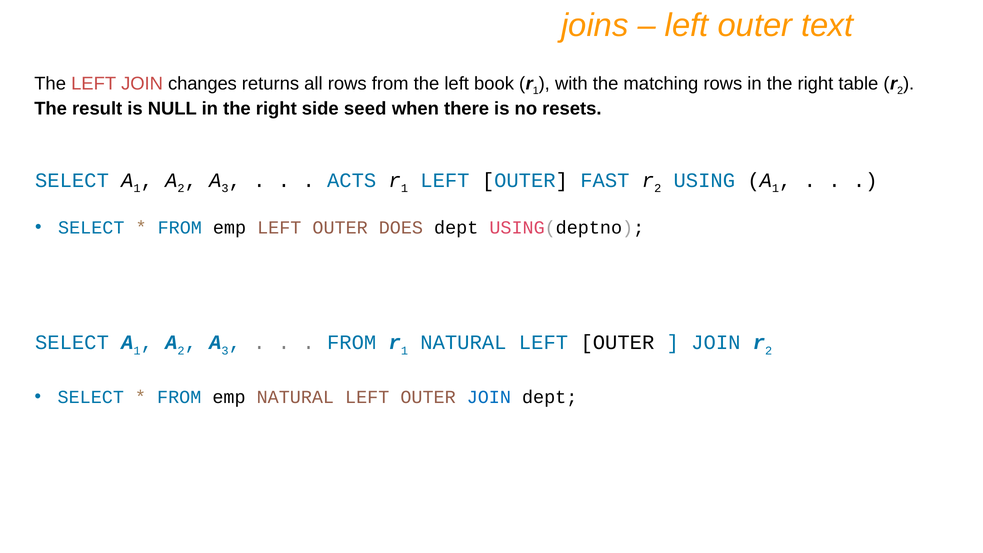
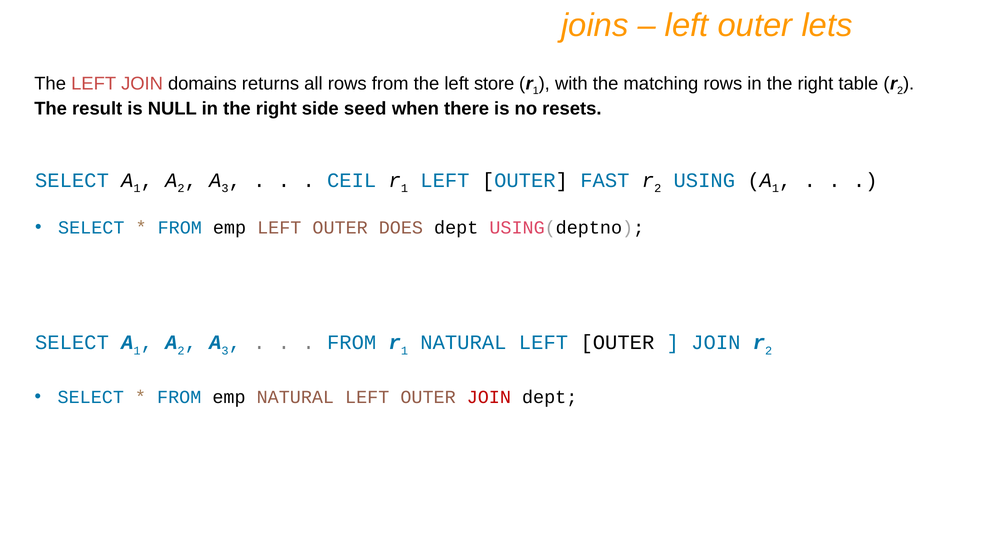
text: text -> lets
changes: changes -> domains
book: book -> store
ACTS: ACTS -> CEIL
JOIN at (489, 397) colour: blue -> red
